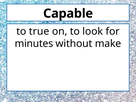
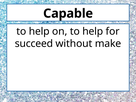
true at (39, 31): true -> help
on to look: look -> help
minutes: minutes -> succeed
